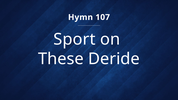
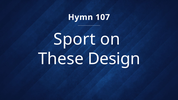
Deride: Deride -> Design
